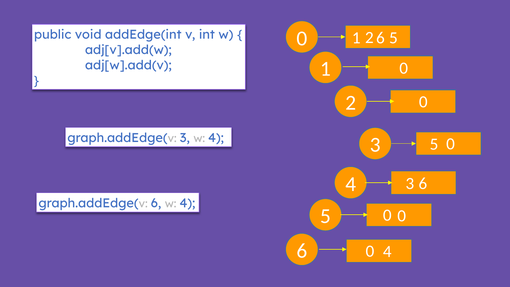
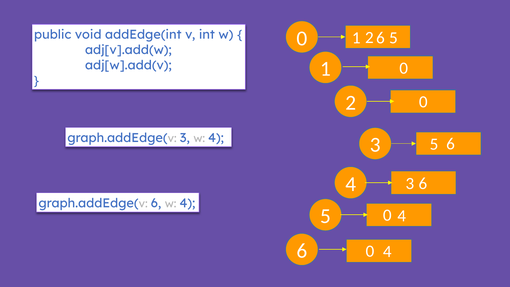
0 at (450, 144): 0 -> 6
0 at (402, 216): 0 -> 4
